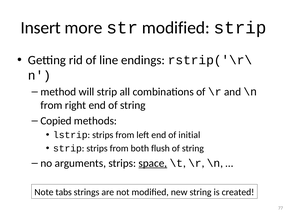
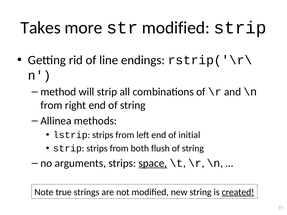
Insert: Insert -> Takes
Copied: Copied -> Allinea
tabs: tabs -> true
created underline: none -> present
